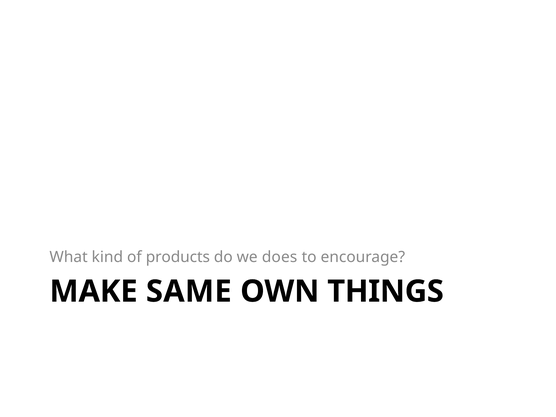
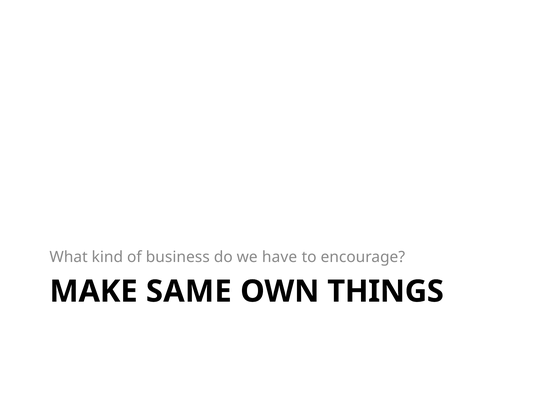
products: products -> business
does: does -> have
